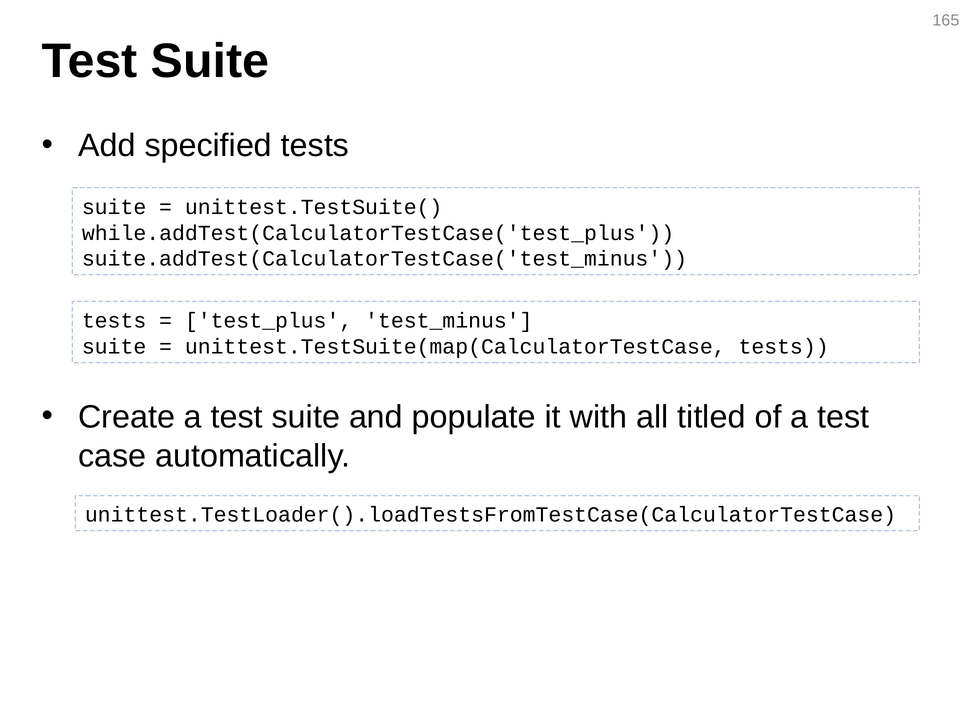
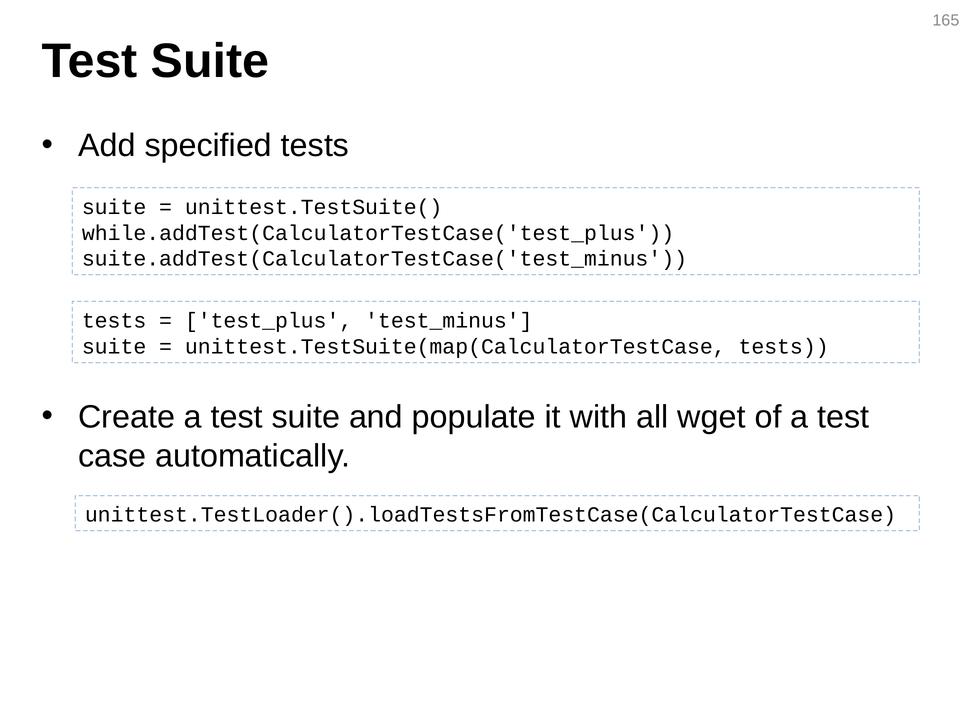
titled: titled -> wget
